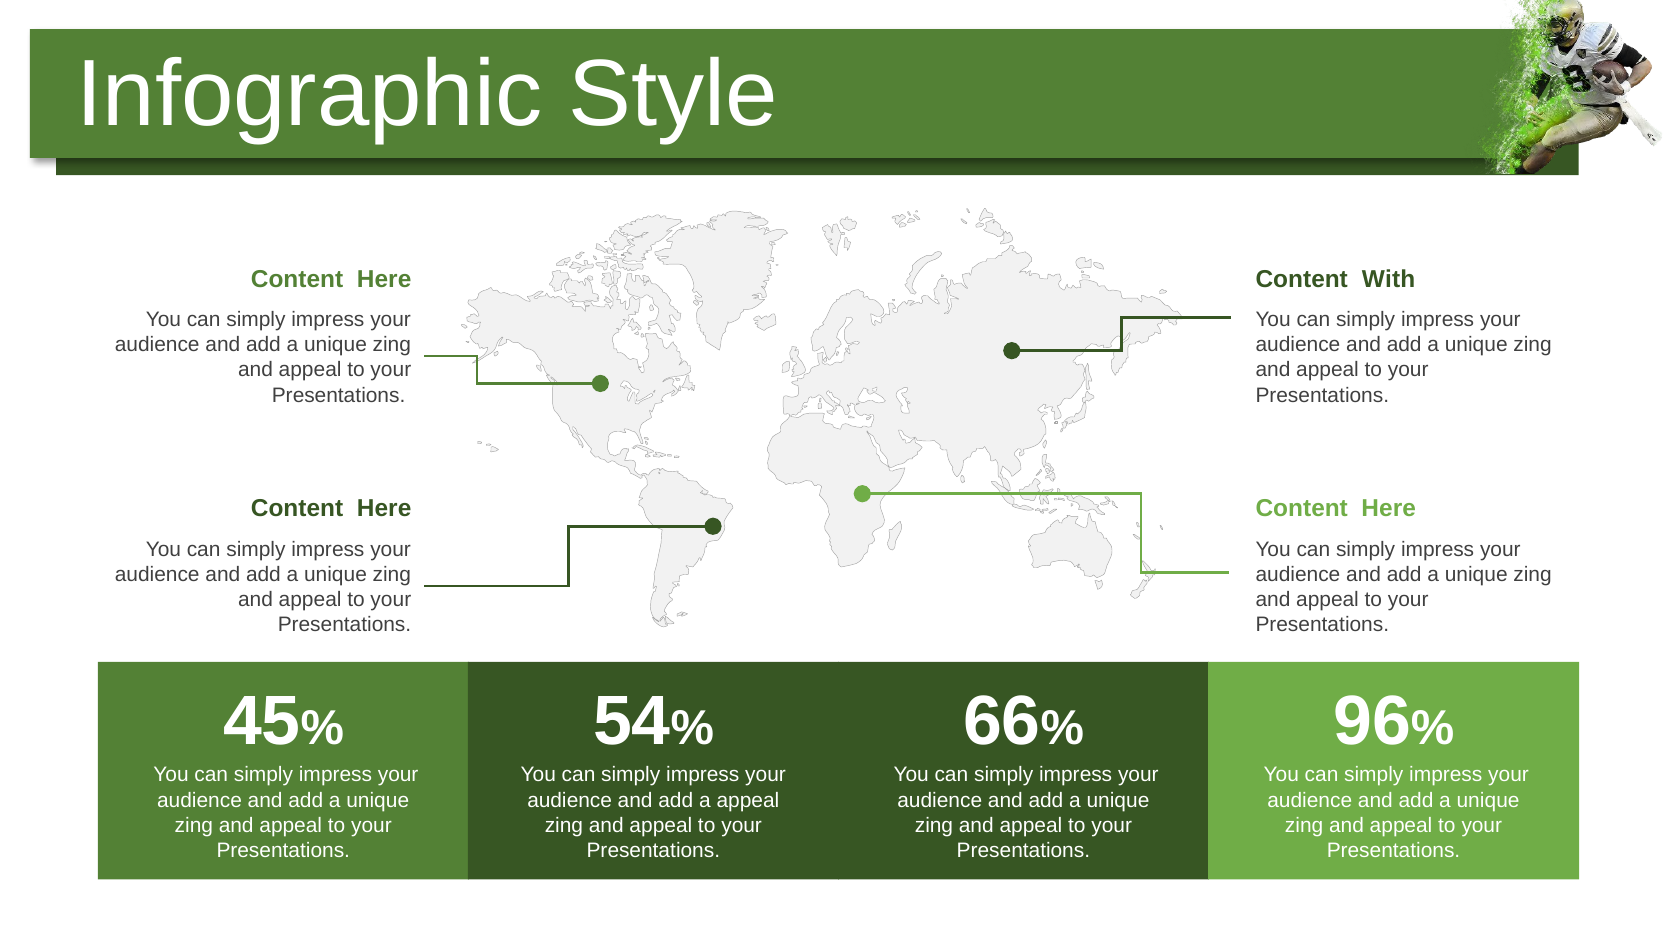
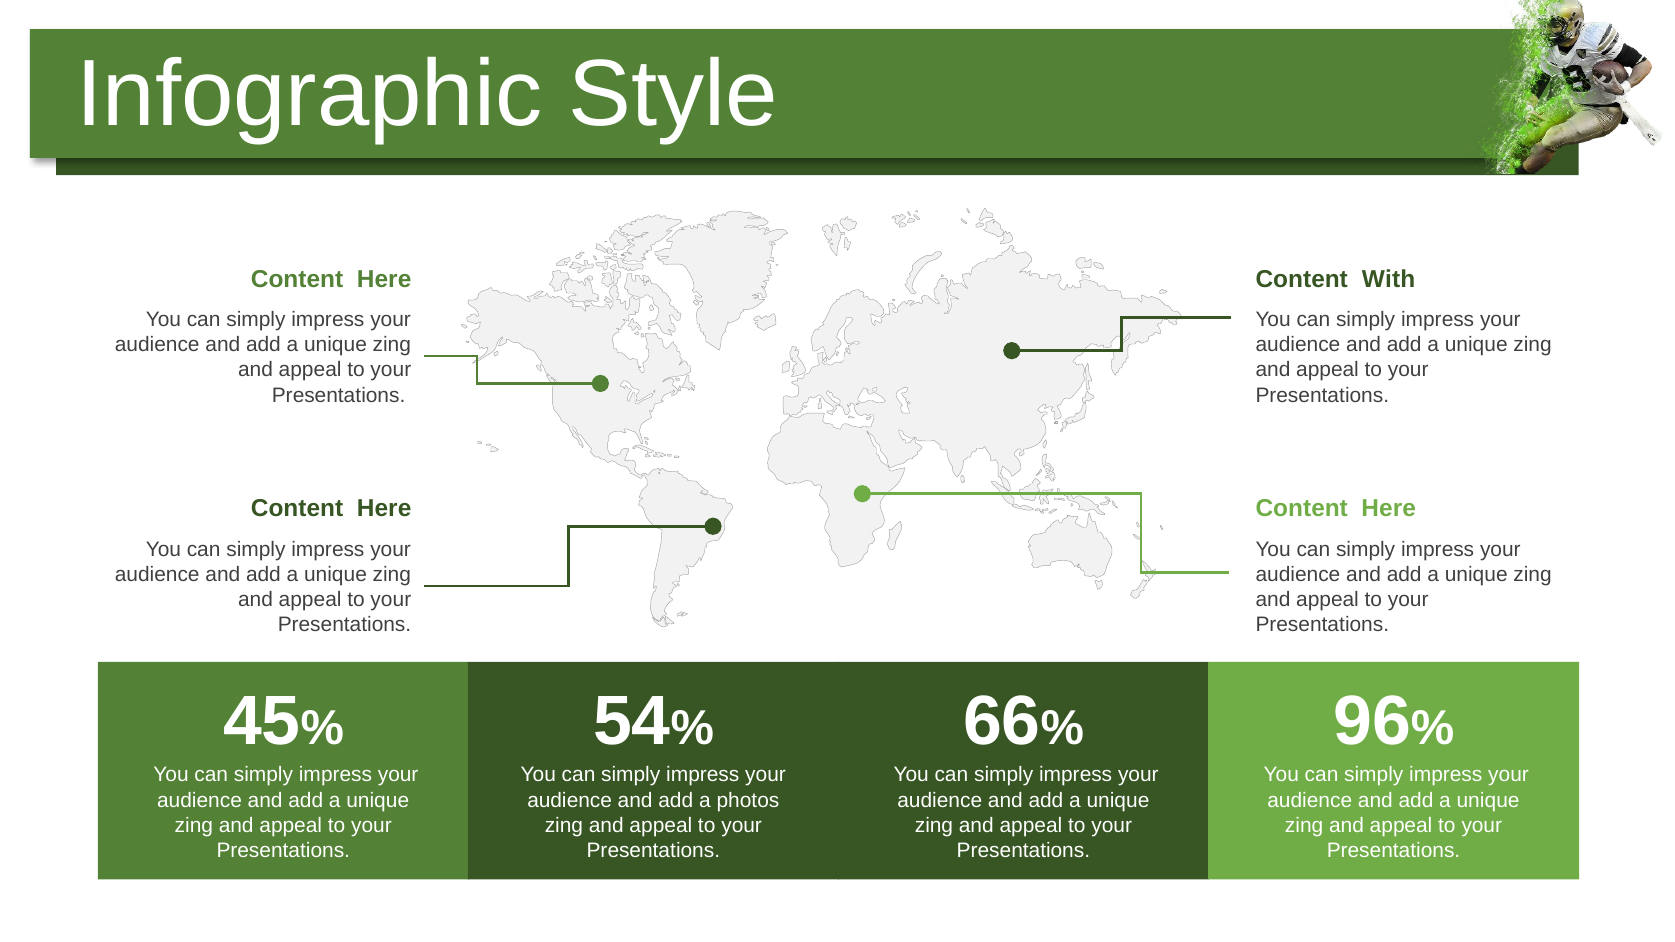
a appeal: appeal -> photos
